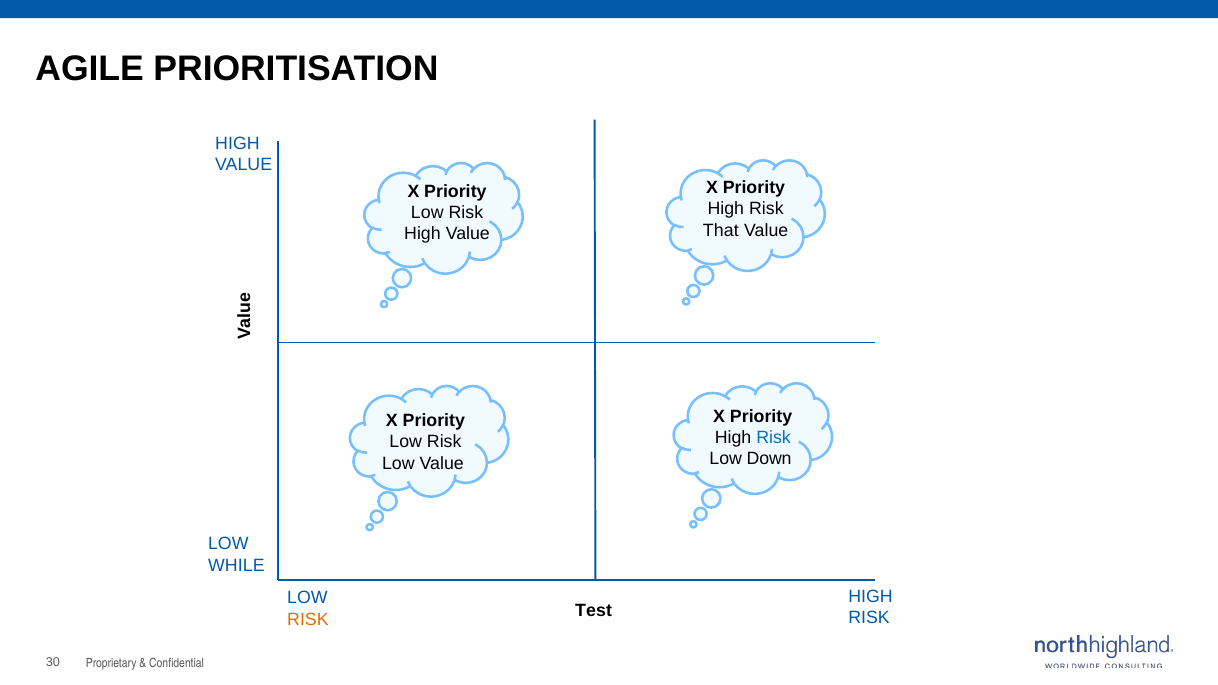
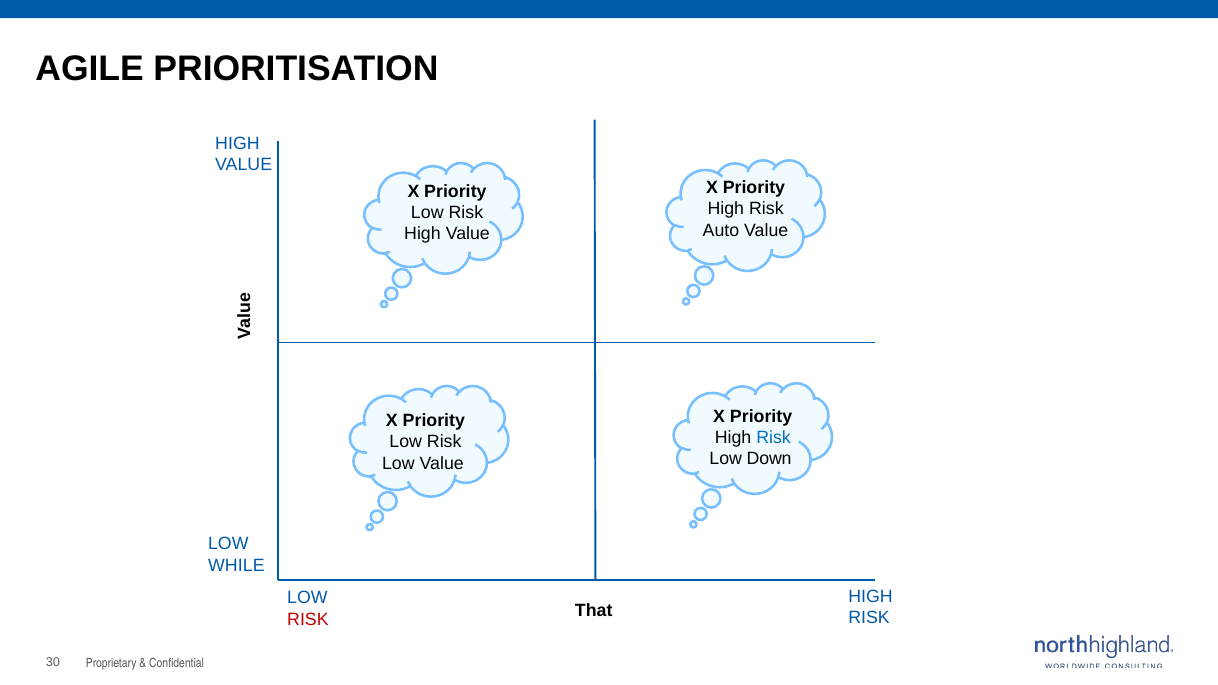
That: That -> Auto
Test: Test -> That
RISK at (308, 619) colour: orange -> red
